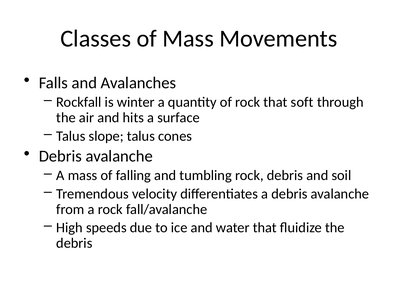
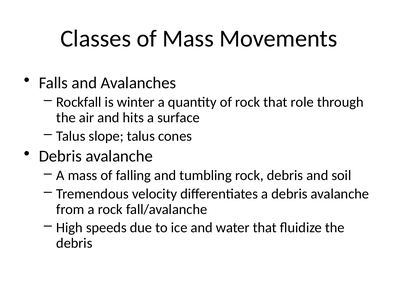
soft: soft -> role
